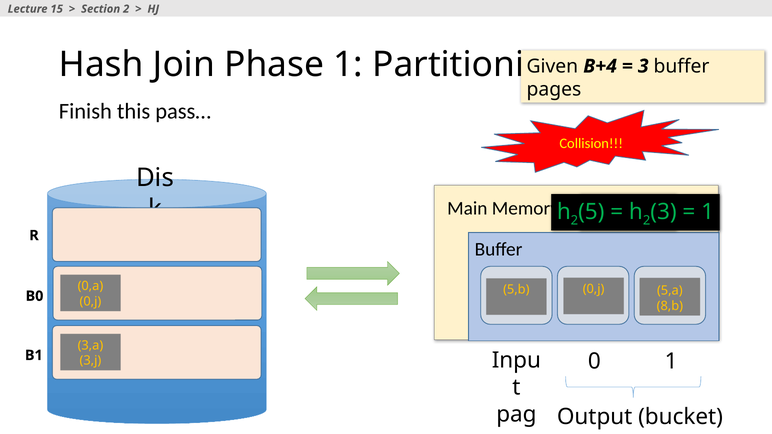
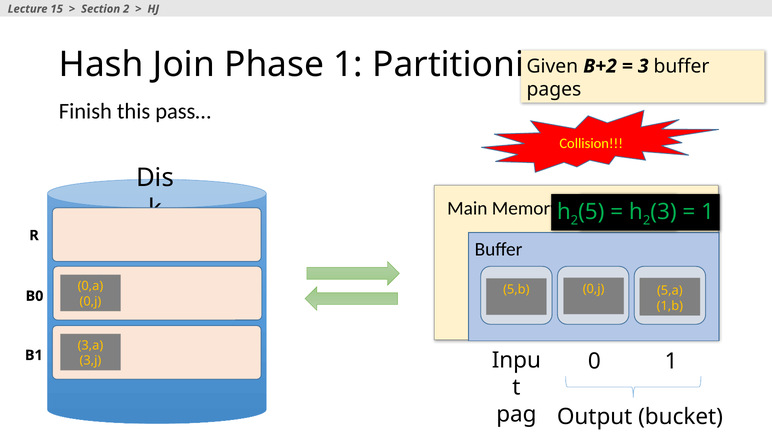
B+4: B+4 -> B+2
8,b: 8,b -> 1,b
